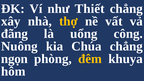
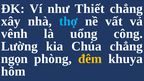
thợ colour: yellow -> light blue
đãng: đãng -> vênh
Nuông: Nuông -> Lường
